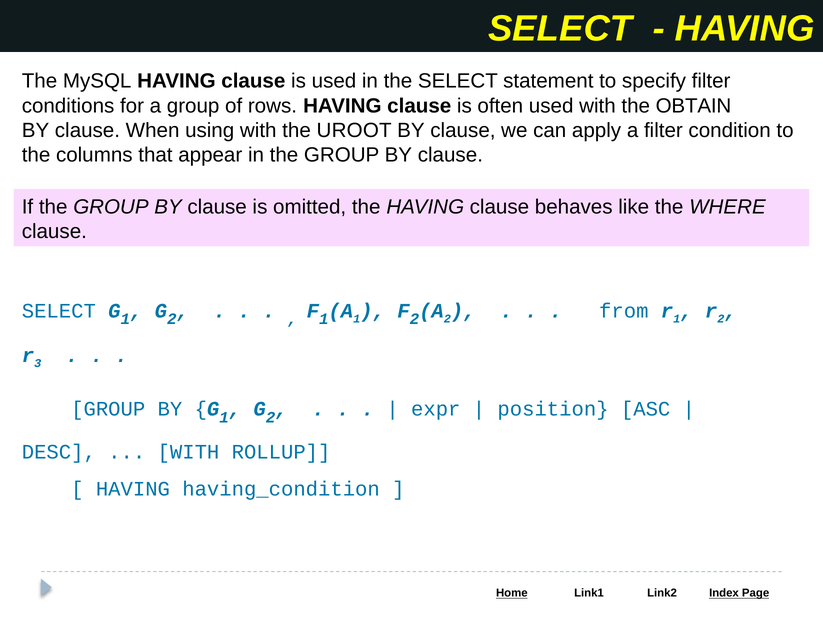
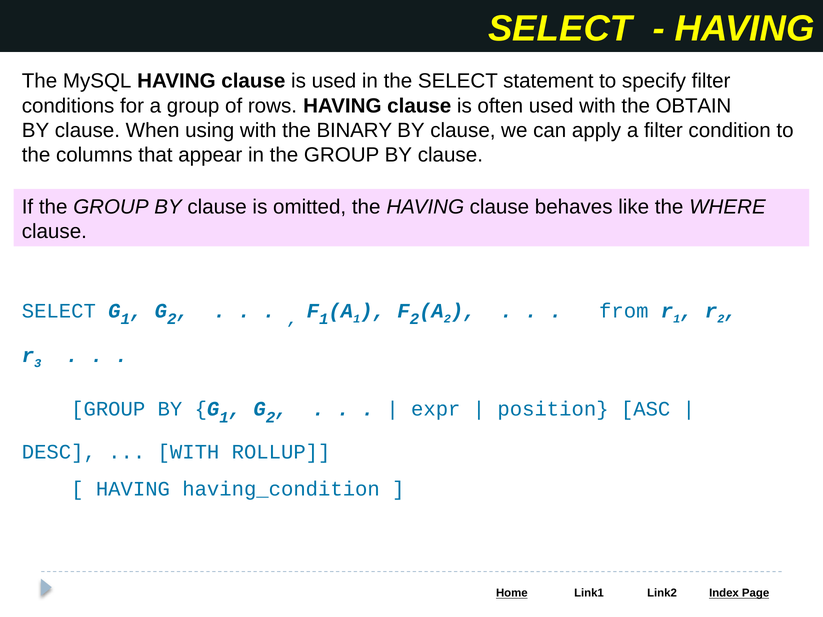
UROOT: UROOT -> BINARY
